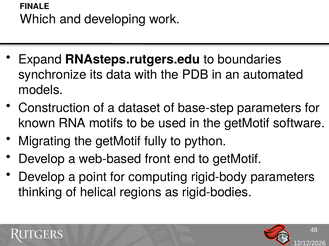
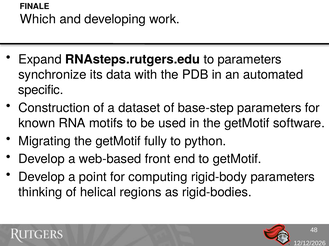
to boundaries: boundaries -> parameters
models: models -> specific
